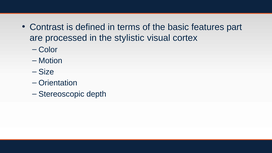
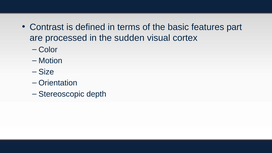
stylistic: stylistic -> sudden
